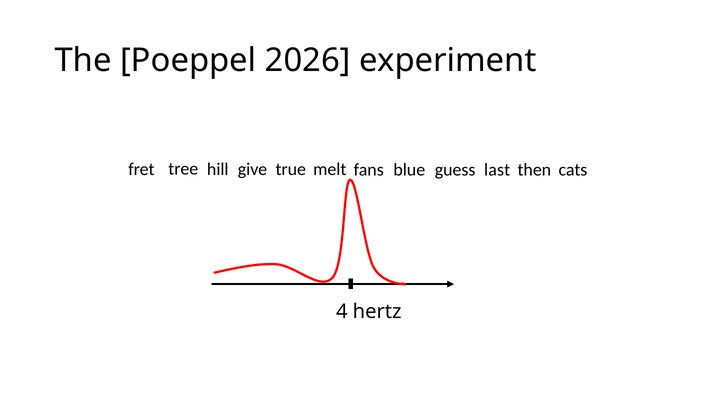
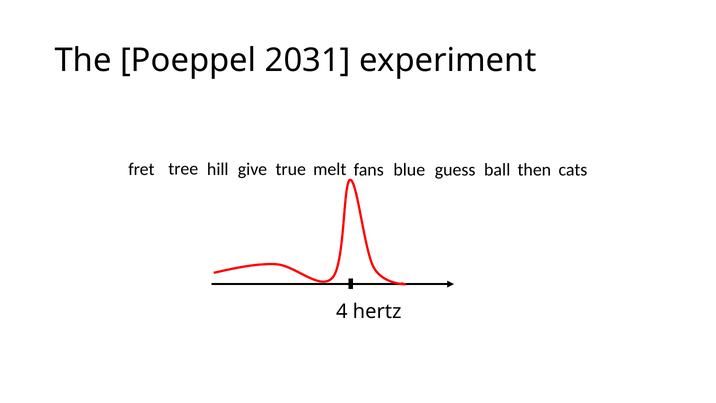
2026: 2026 -> 2031
last: last -> ball
